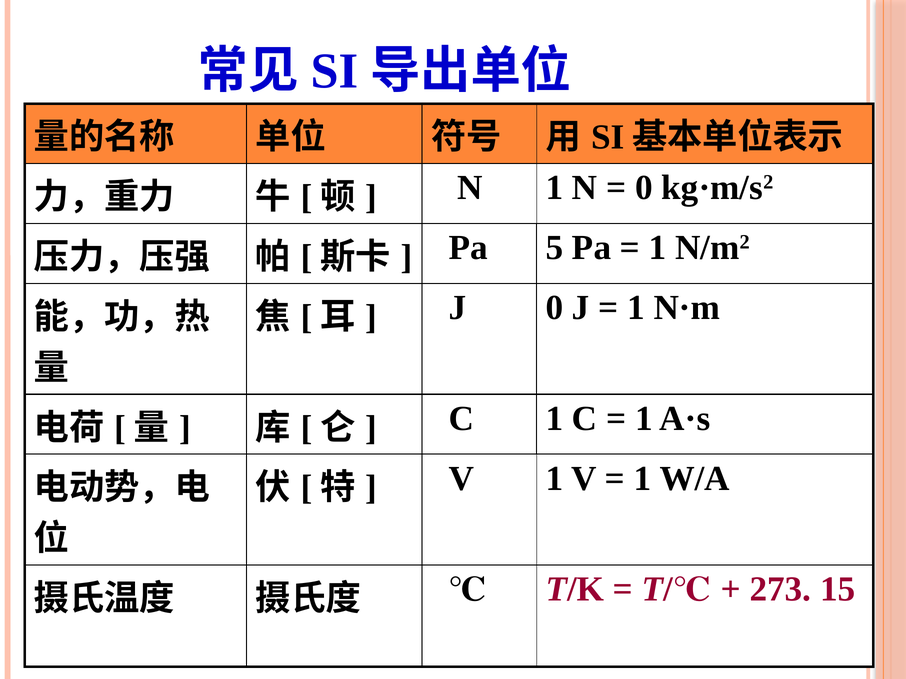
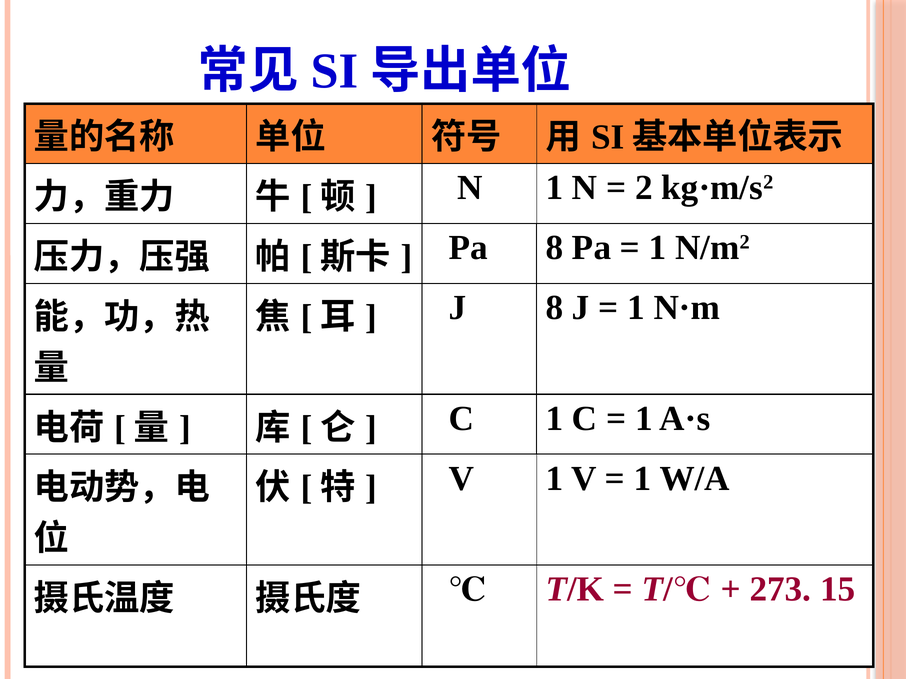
0 at (644, 188): 0 -> 2
Pa 5: 5 -> 8
J 0: 0 -> 8
